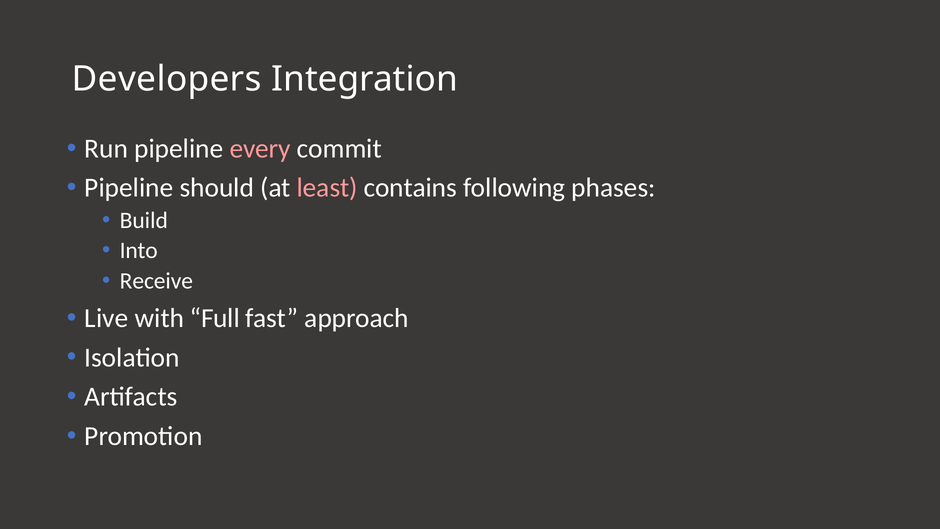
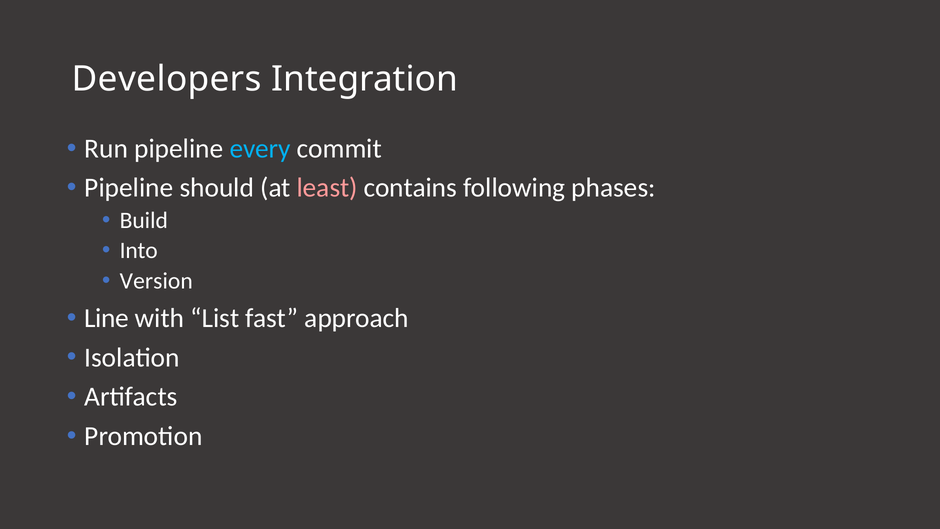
every colour: pink -> light blue
Receive: Receive -> Version
Live: Live -> Line
Full: Full -> List
